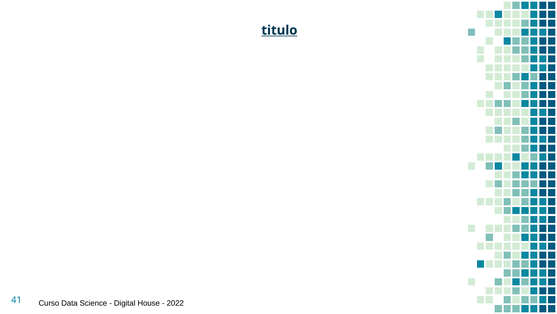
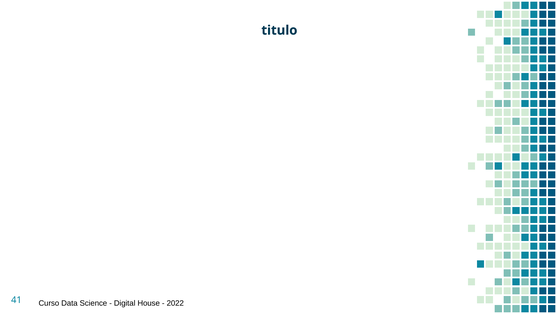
titulo underline: present -> none
